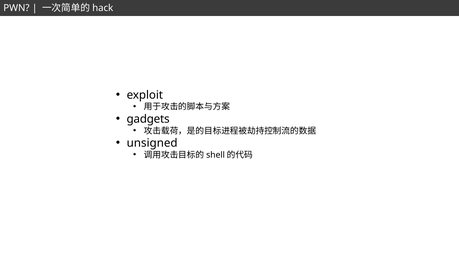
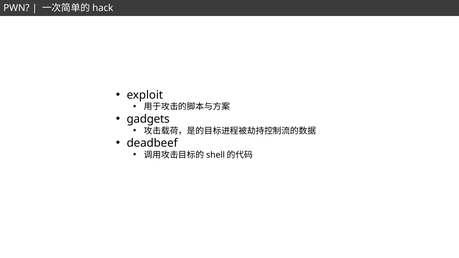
unsigned: unsigned -> deadbeef
